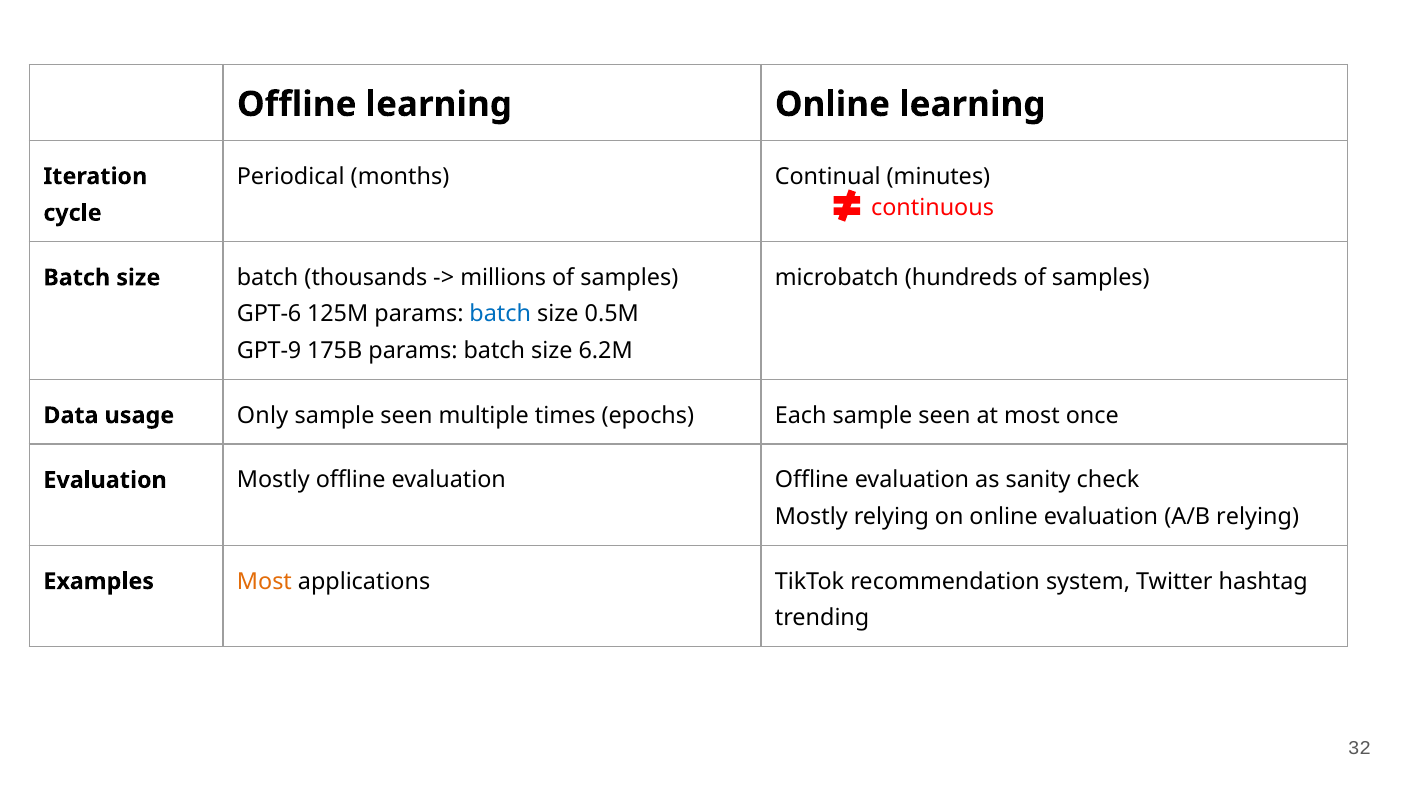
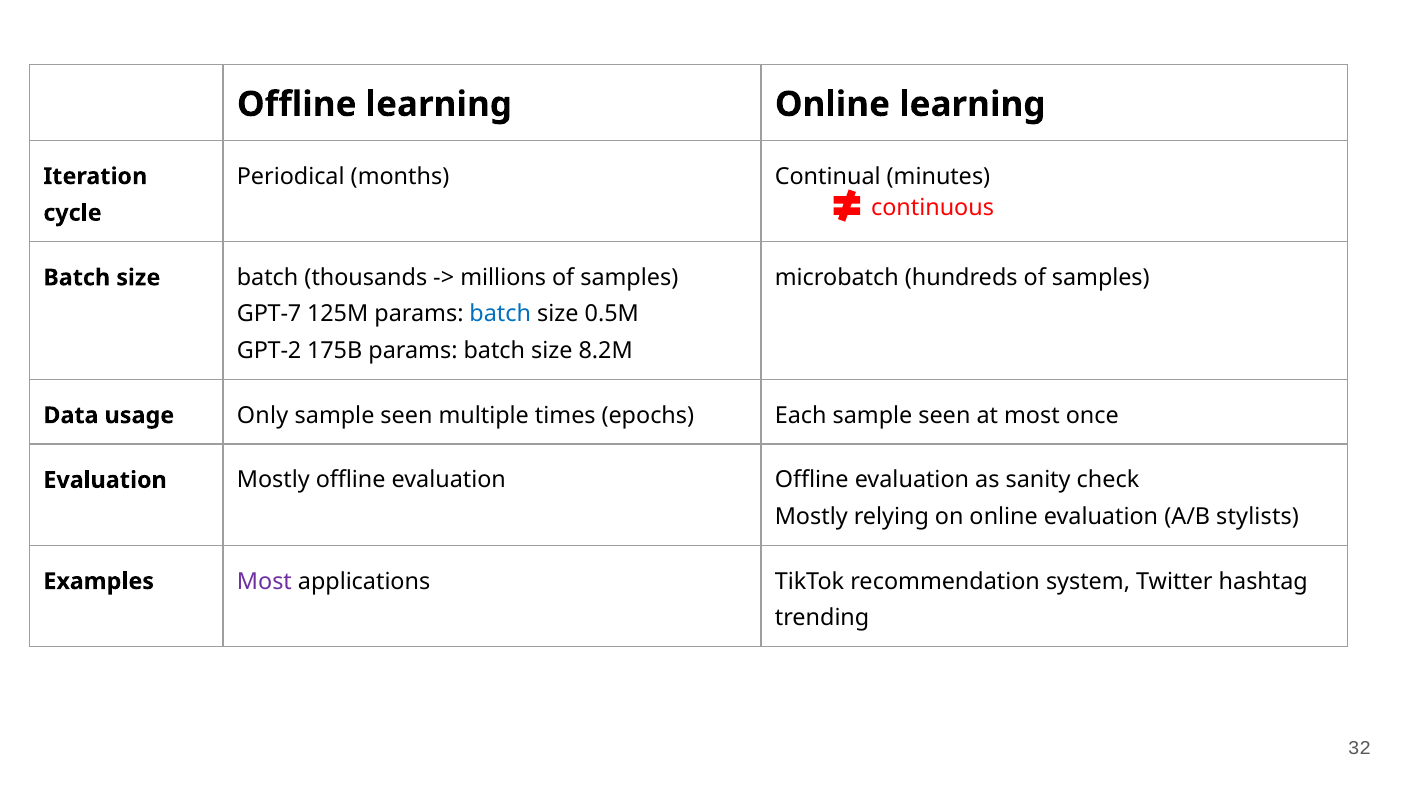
GPT-6: GPT-6 -> GPT-7
GPT-9: GPT-9 -> GPT-2
6.2M: 6.2M -> 8.2M
A/B relying: relying -> stylists
Most at (264, 581) colour: orange -> purple
